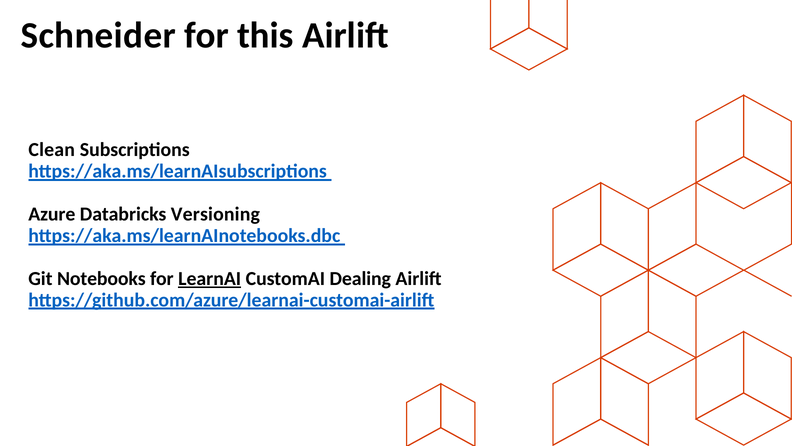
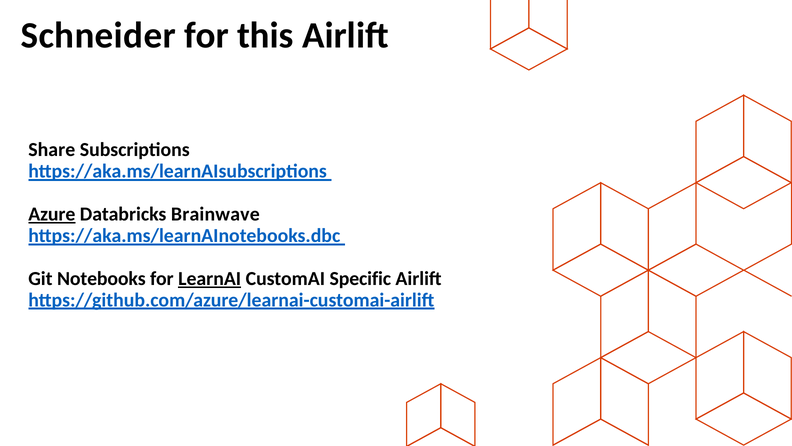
Clean: Clean -> Share
Azure underline: none -> present
Versioning: Versioning -> Brainwave
Dealing: Dealing -> Specific
